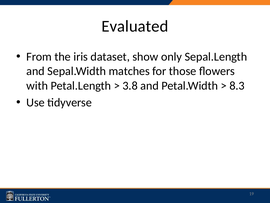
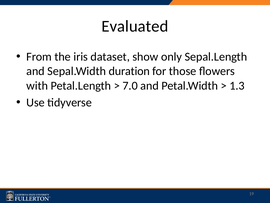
matches: matches -> duration
3.8: 3.8 -> 7.0
8.3: 8.3 -> 1.3
